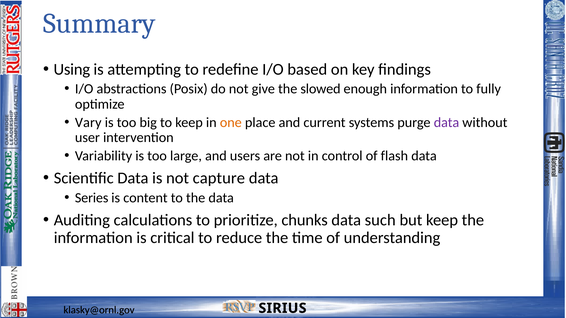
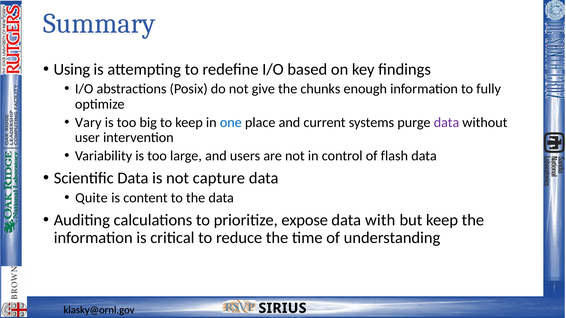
slowed: slowed -> chunks
one colour: orange -> blue
Series: Series -> Quite
chunks: chunks -> expose
such: such -> with
